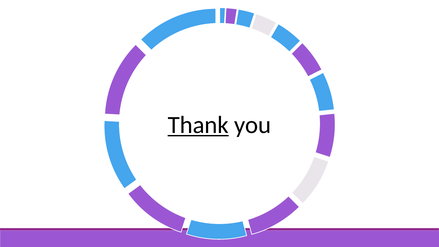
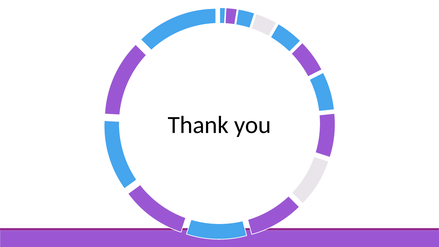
Thank underline: present -> none
